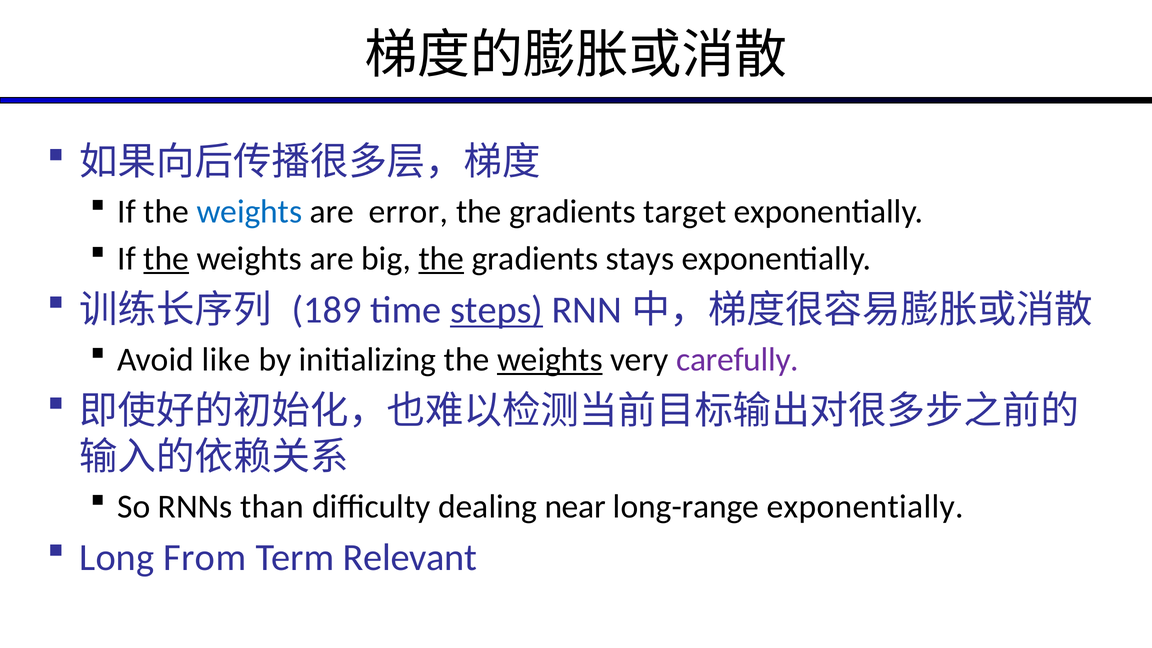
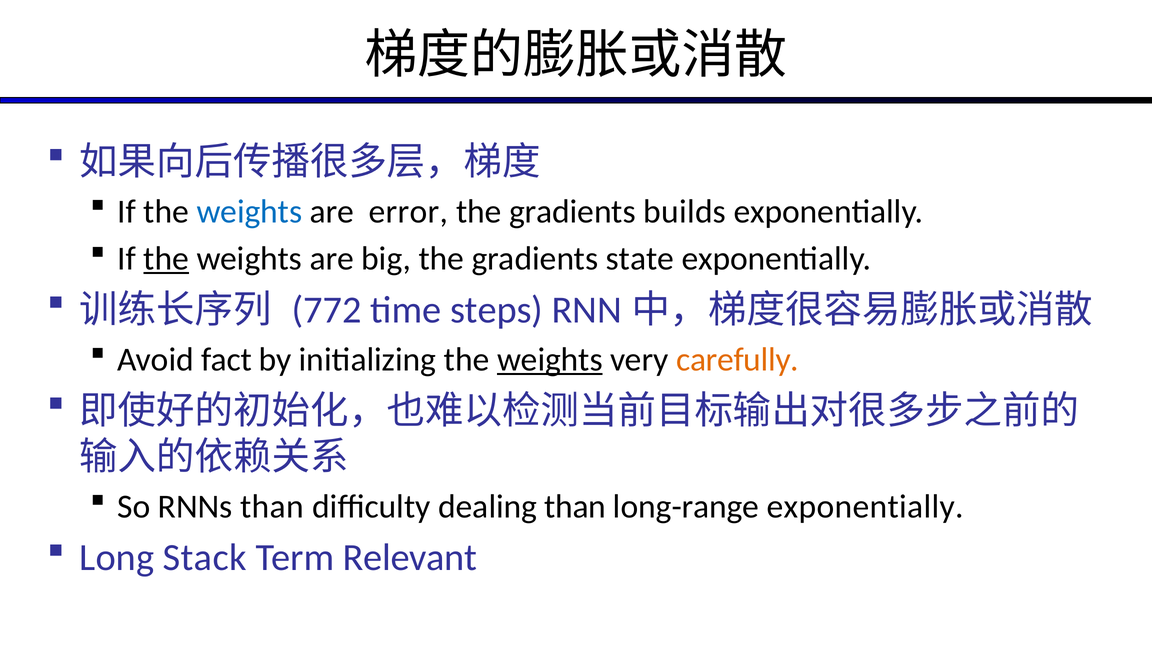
target: target -> builds
the at (441, 259) underline: present -> none
stays: stays -> state
189: 189 -> 772
steps underline: present -> none
like: like -> fact
carefully colour: purple -> orange
dealing near: near -> than
From: From -> Stack
